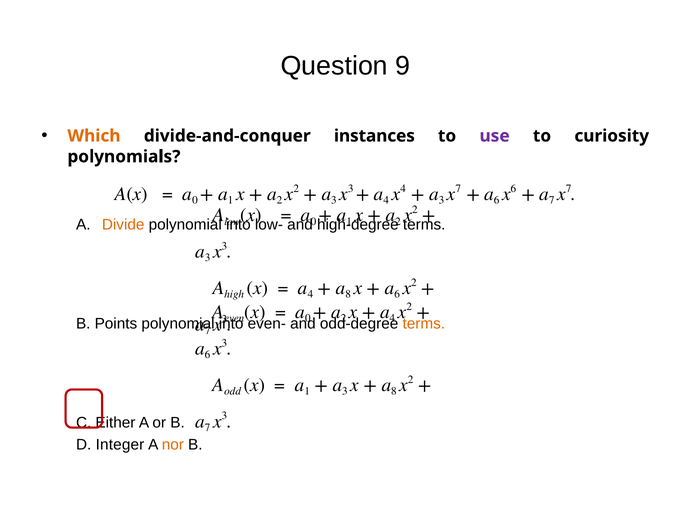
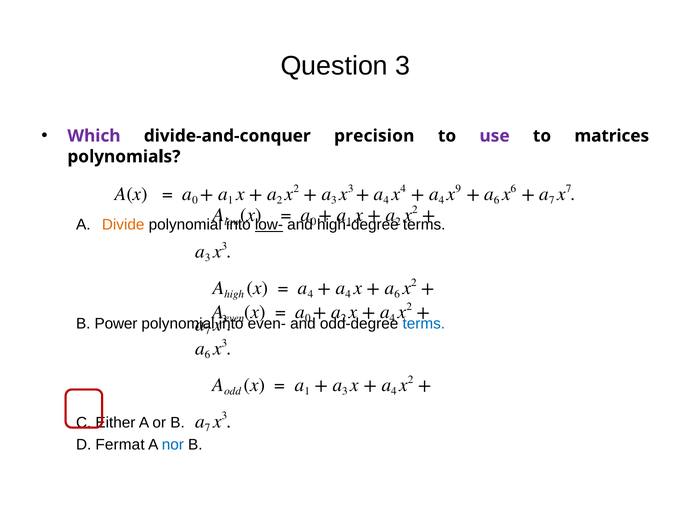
Question 9: 9 -> 3
Which colour: orange -> purple
instances: instances -> precision
curiosity: curiosity -> matrices
3 at (441, 200): 3 -> 4
7 at (458, 188): 7 -> 9
low- underline: none -> present
8 at (348, 294): 8 -> 4
Points: Points -> Power
terms at (424, 324) colour: orange -> blue
8 at (394, 391): 8 -> 4
Integer: Integer -> Fermat
nor colour: orange -> blue
